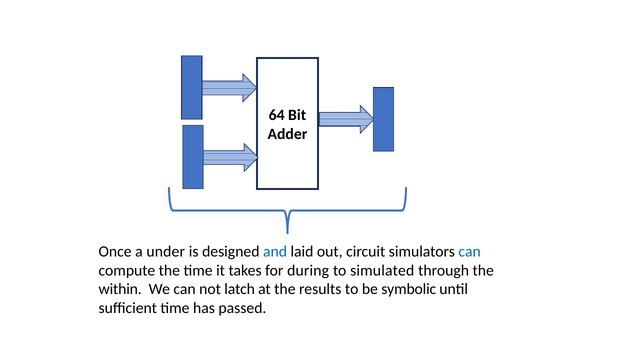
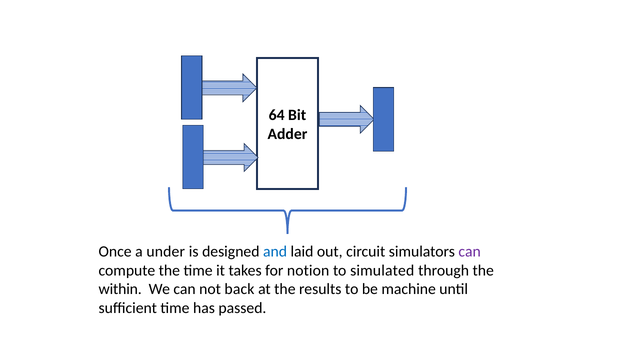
can at (470, 251) colour: blue -> purple
during: during -> notion
latch: latch -> back
symbolic: symbolic -> machine
